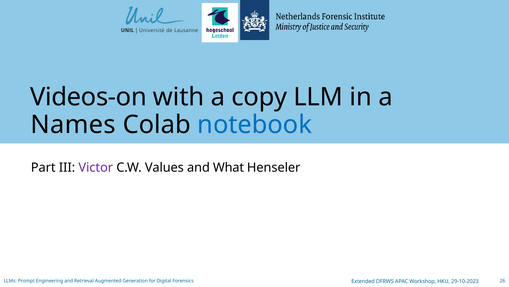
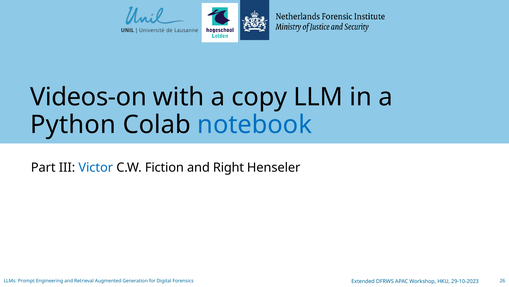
Names: Names -> Python
Victor colour: purple -> blue
Values: Values -> Fiction
What: What -> Right
